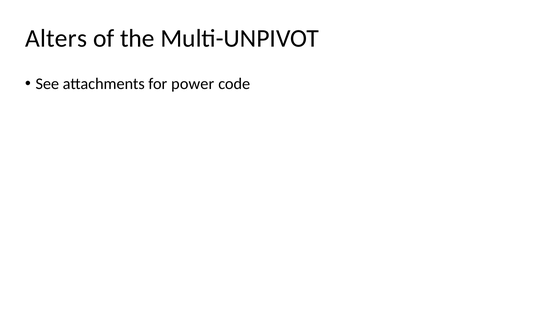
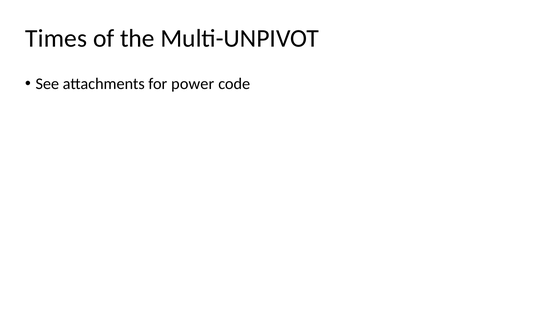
Alters: Alters -> Times
